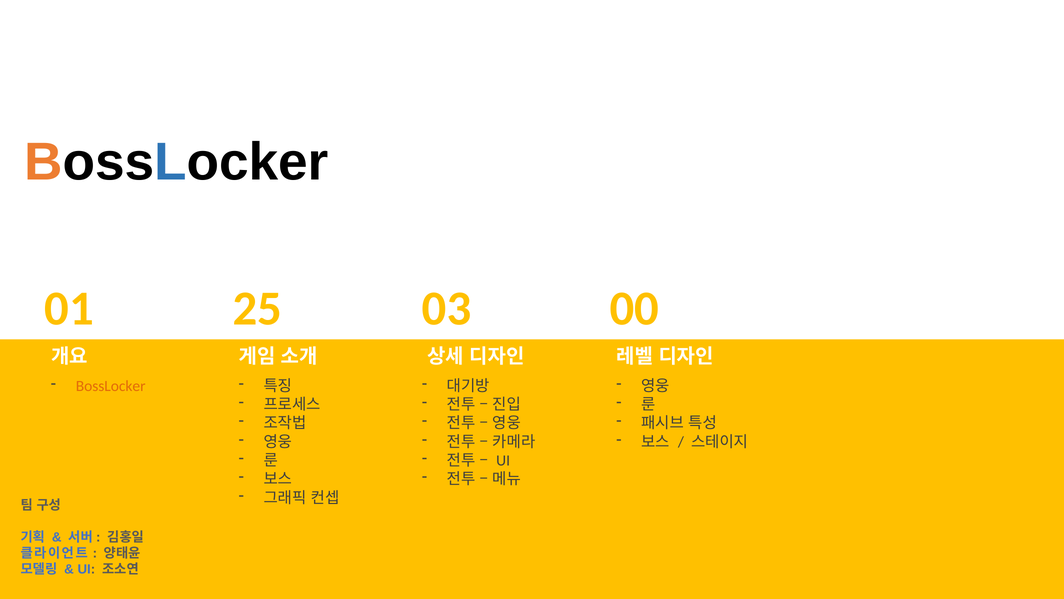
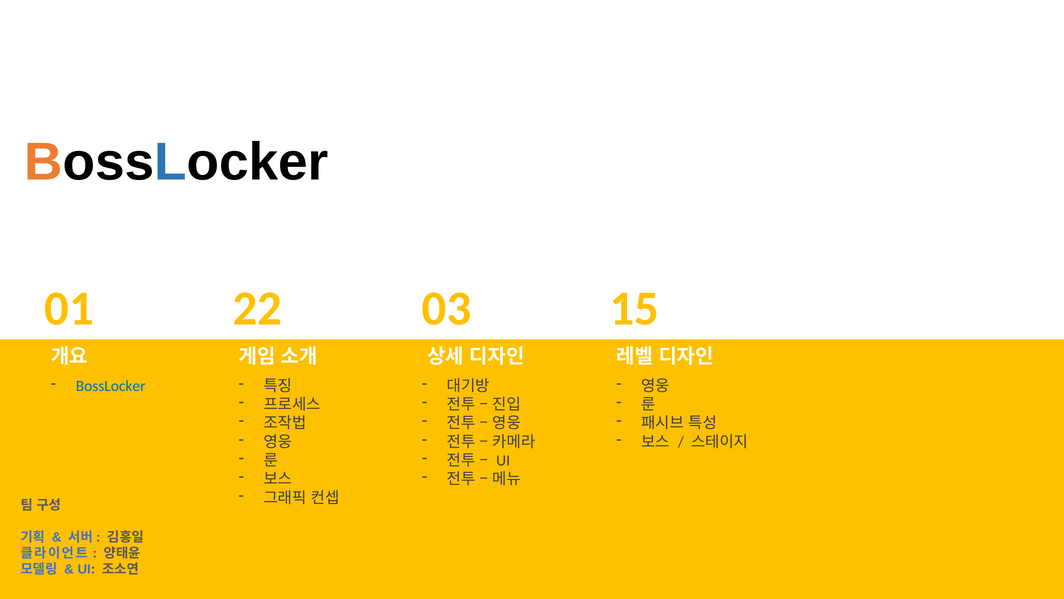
25: 25 -> 22
00: 00 -> 15
BossLocker at (111, 386) colour: orange -> blue
